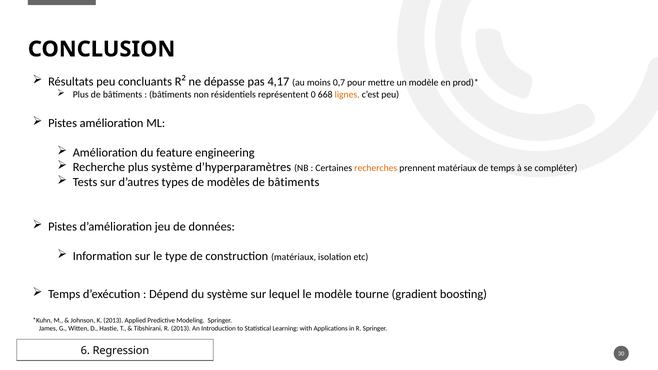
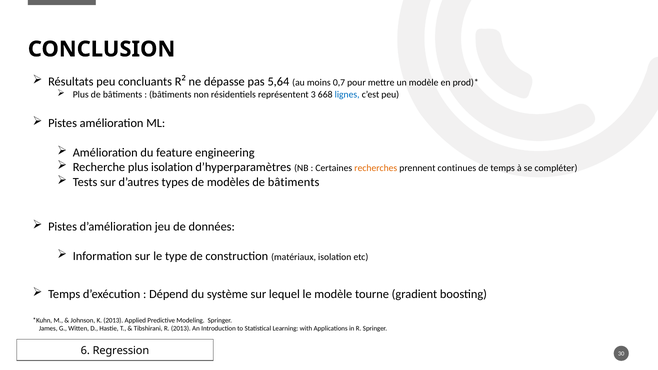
4,17: 4,17 -> 5,64
0: 0 -> 3
lignes colour: orange -> blue
plus système: système -> isolation
prennent matériaux: matériaux -> continues
